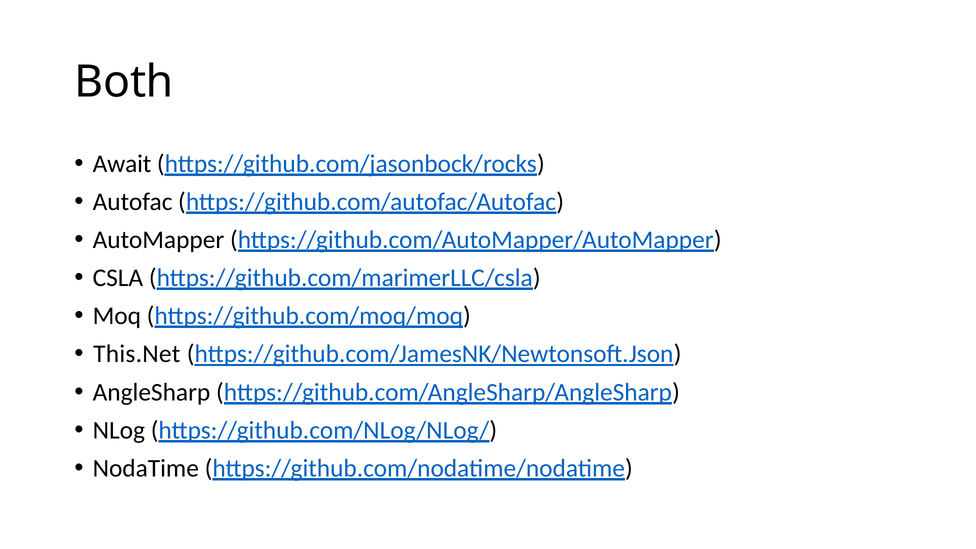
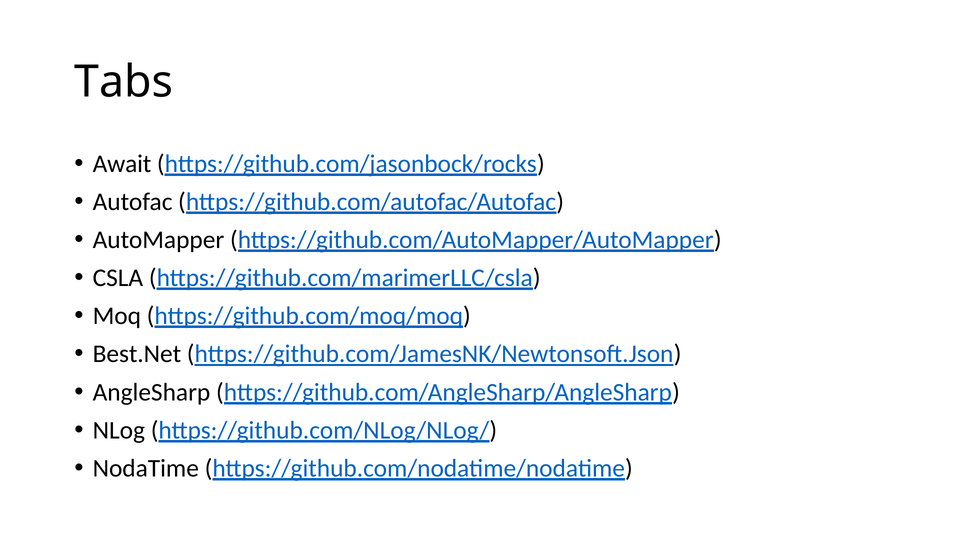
Both: Both -> Tabs
This.Net: This.Net -> Best.Net
